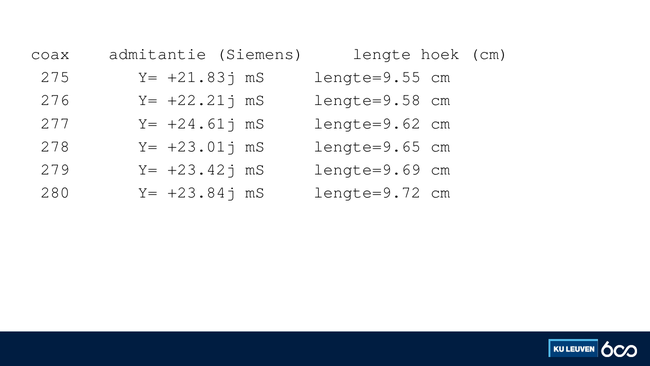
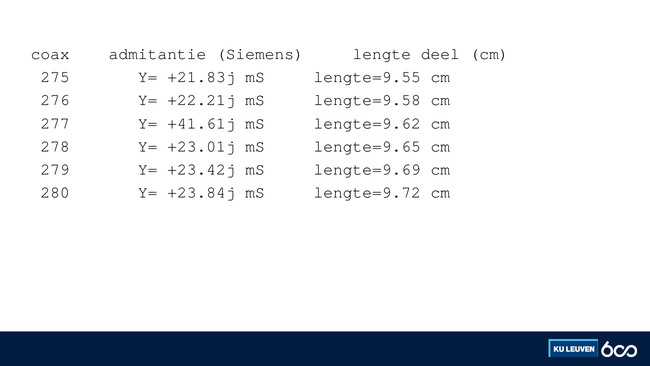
hoek: hoek -> deel
+24.61j: +24.61j -> +41.61j
